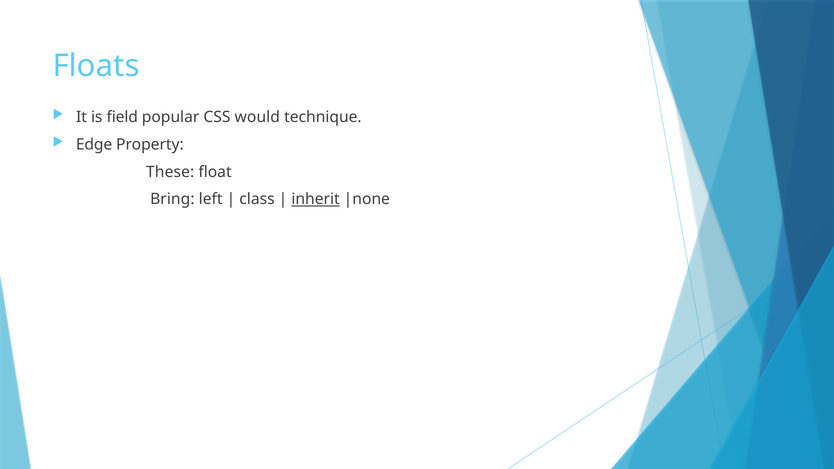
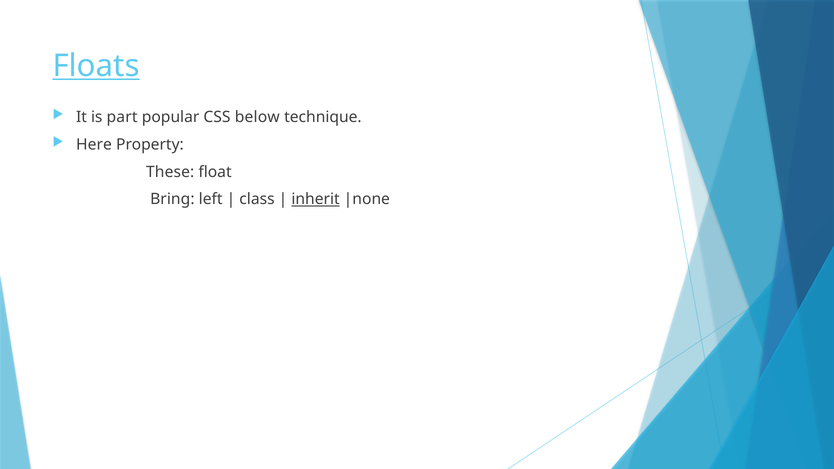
Floats underline: none -> present
field: field -> part
would: would -> below
Edge: Edge -> Here
